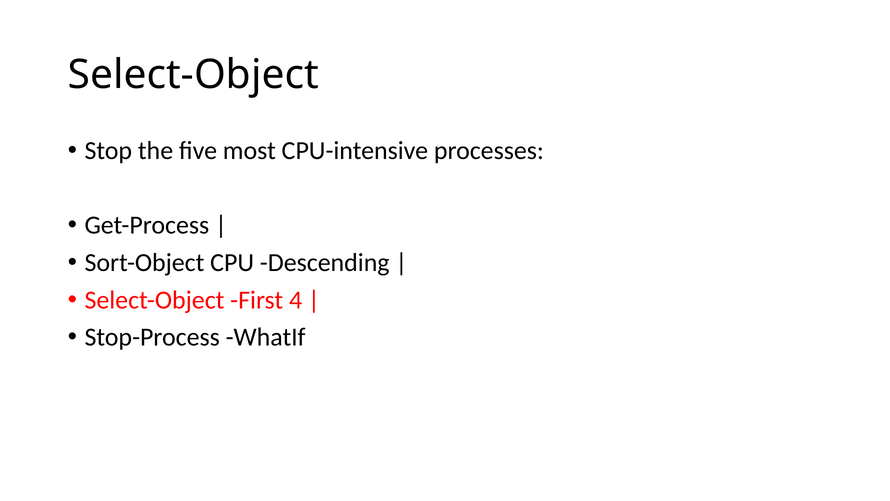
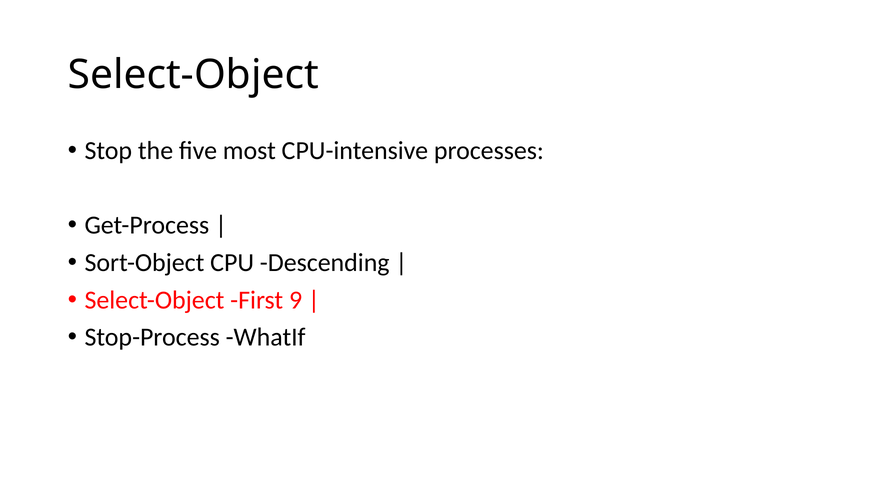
4: 4 -> 9
